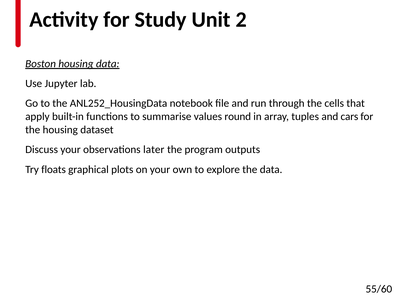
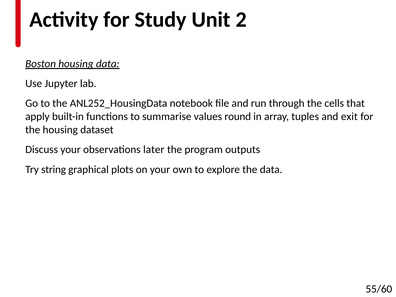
cars: cars -> exit
floats: floats -> string
